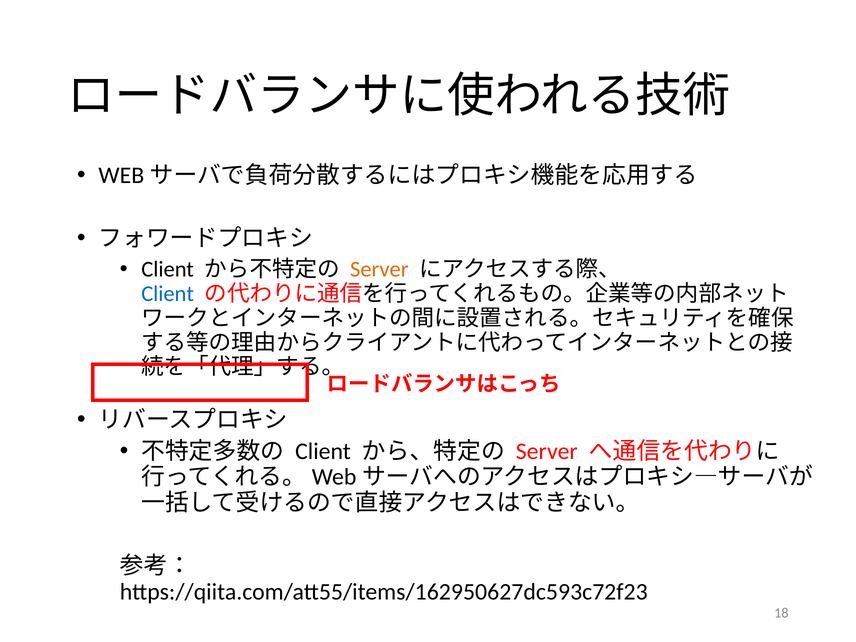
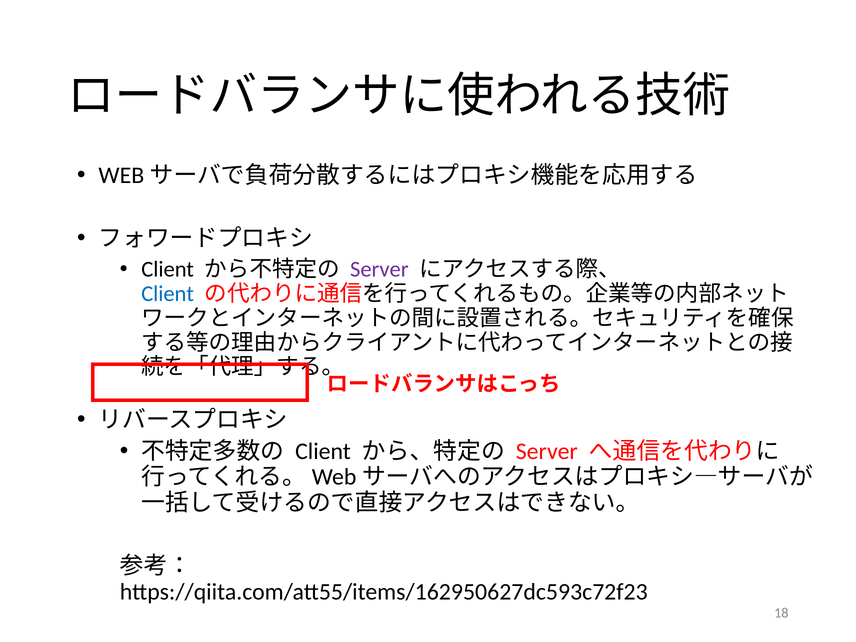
Server at (379, 269) colour: orange -> purple
